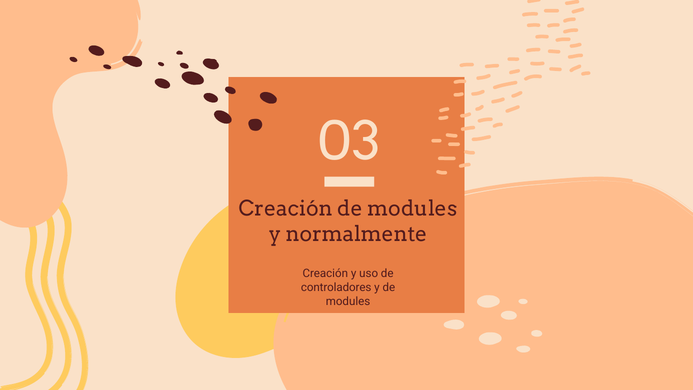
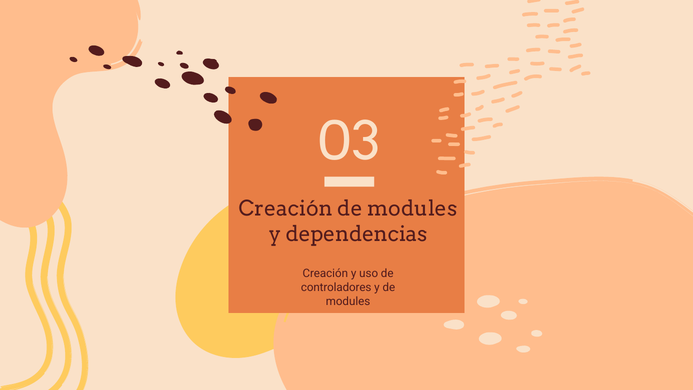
normalmente: normalmente -> dependencias
